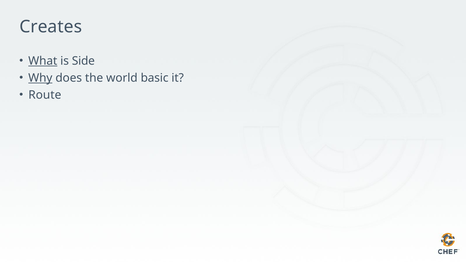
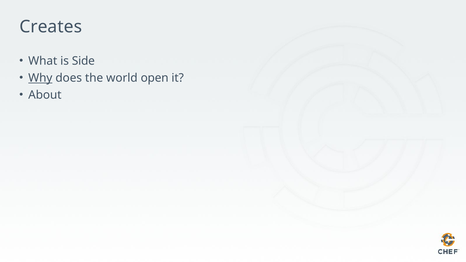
What underline: present -> none
basic: basic -> open
Route: Route -> About
